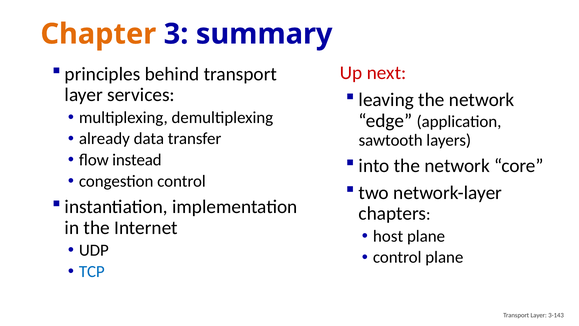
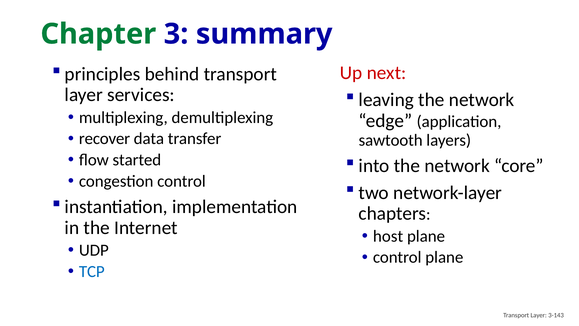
Chapter colour: orange -> green
already: already -> recover
instead: instead -> started
